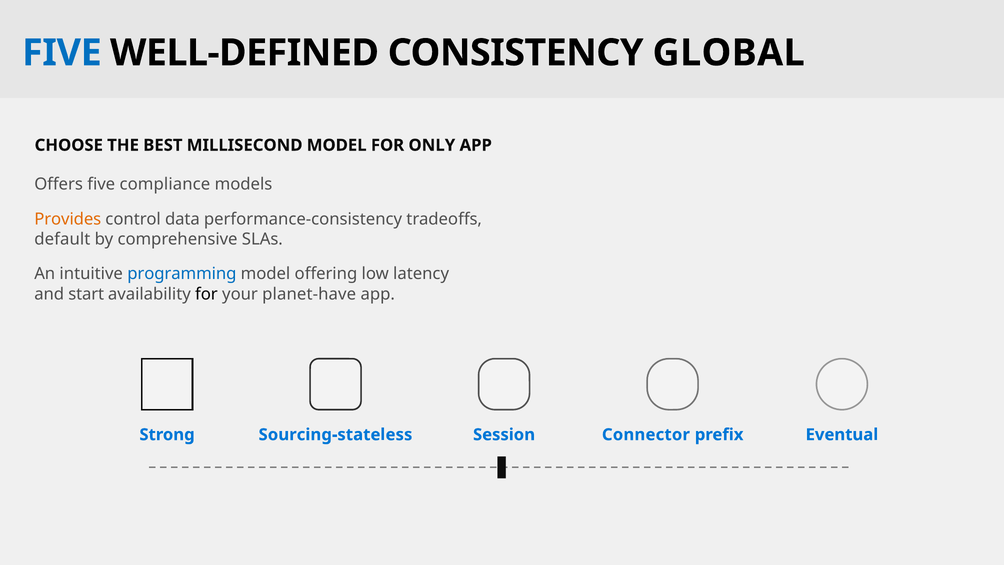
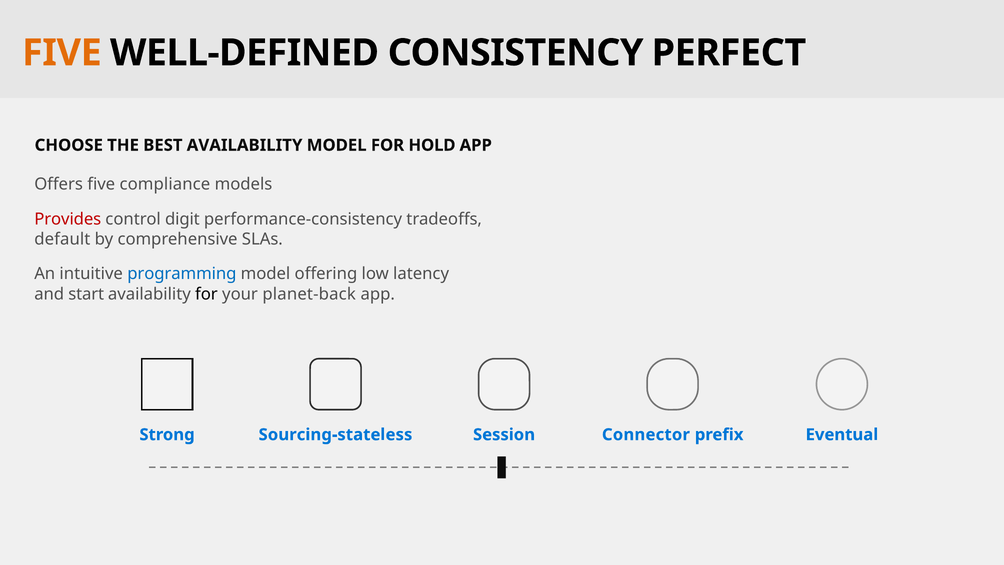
FIVE at (62, 53) colour: blue -> orange
GLOBAL: GLOBAL -> PERFECT
BEST MILLISECOND: MILLISECOND -> AVAILABILITY
ONLY: ONLY -> HOLD
Provides colour: orange -> red
data: data -> digit
planet-have: planet-have -> planet-back
